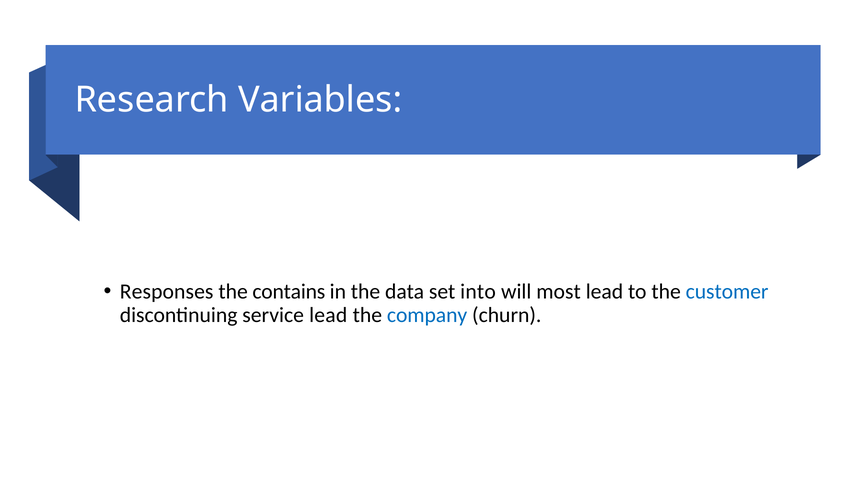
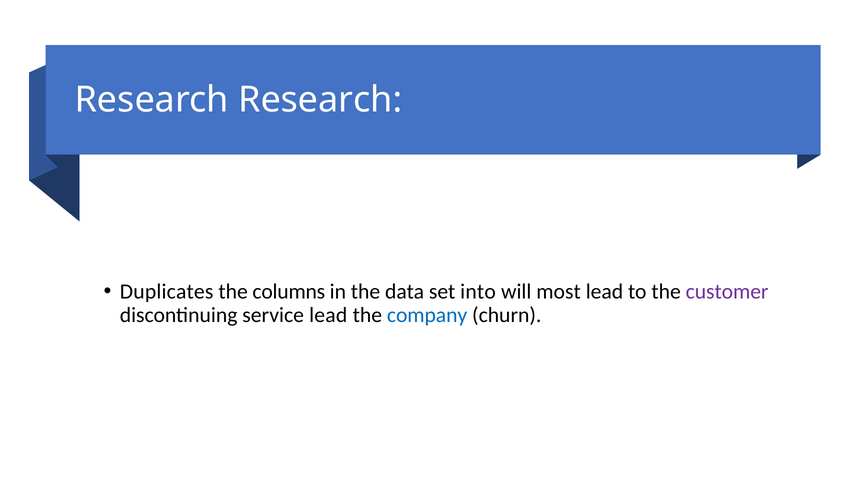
Research Variables: Variables -> Research
Responses: Responses -> Duplicates
contains: contains -> columns
customer colour: blue -> purple
